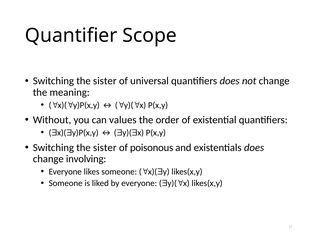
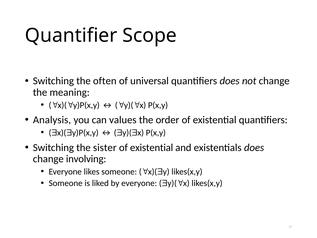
sister at (105, 81): sister -> often
Without: Without -> Analysis
poisonous at (152, 147): poisonous -> existential
